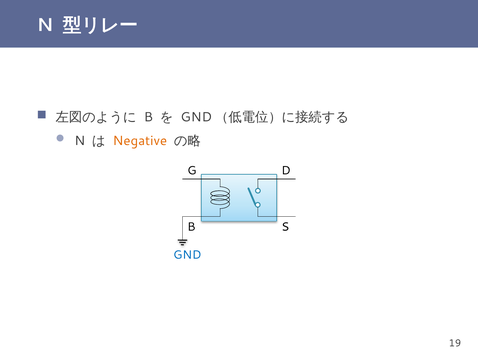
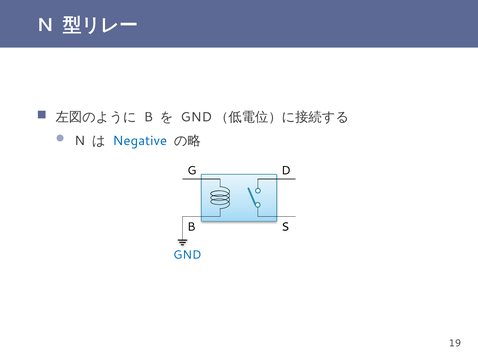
Negative colour: orange -> blue
